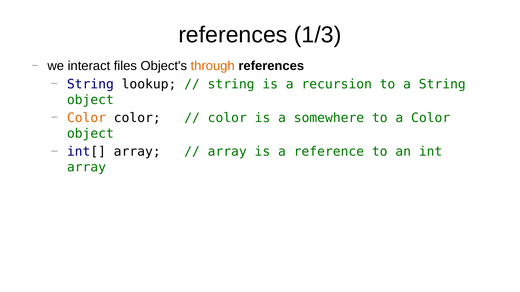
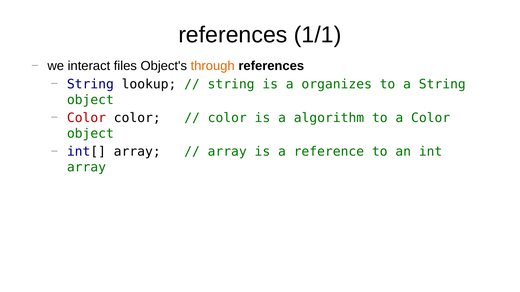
1/3: 1/3 -> 1/1
recursion: recursion -> organizes
Color at (86, 118) colour: orange -> red
somewhere: somewhere -> algorithm
